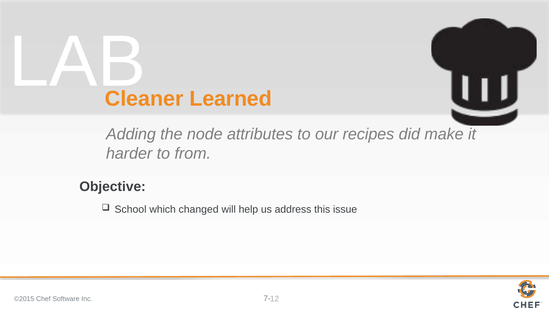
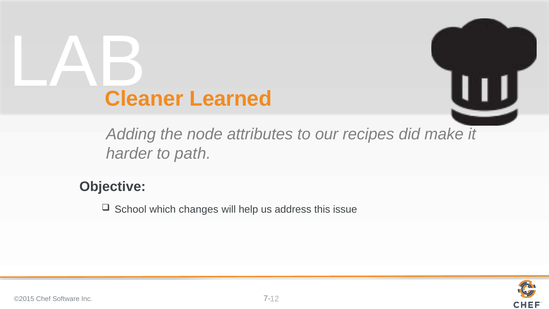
from: from -> path
changed: changed -> changes
